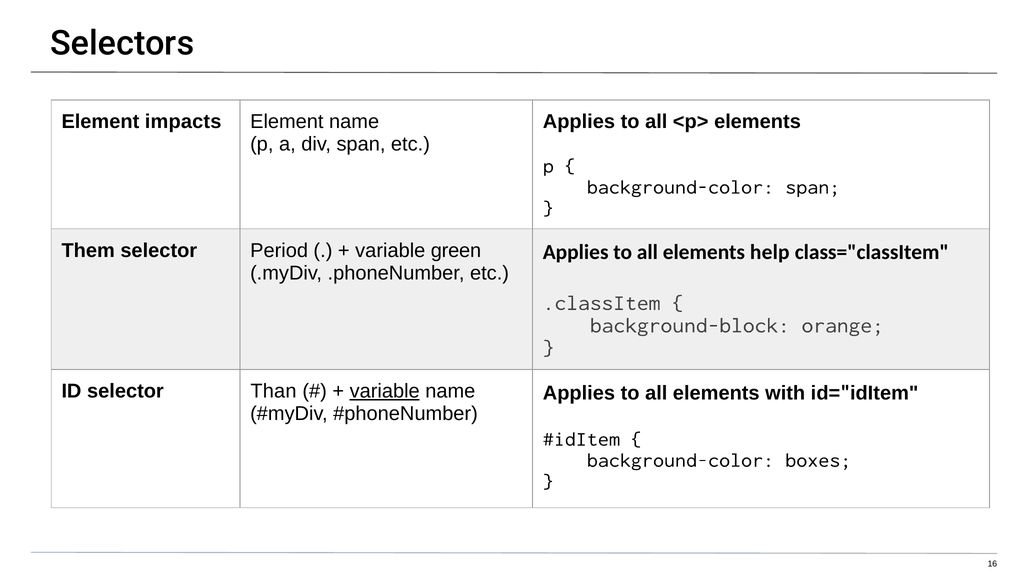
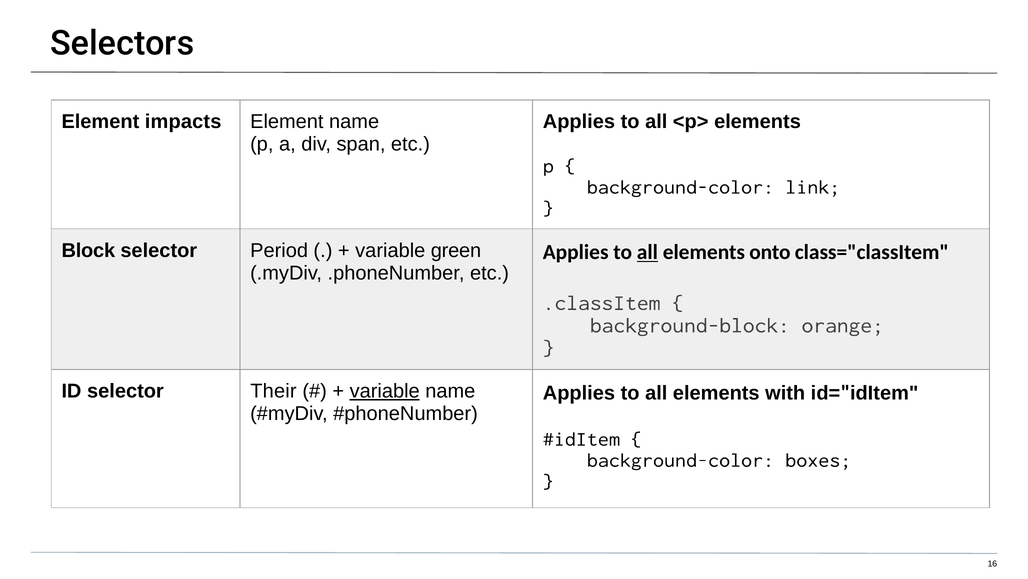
background-color span: span -> link
Them: Them -> Block
all at (647, 252) underline: none -> present
help: help -> onto
Than: Than -> Their
